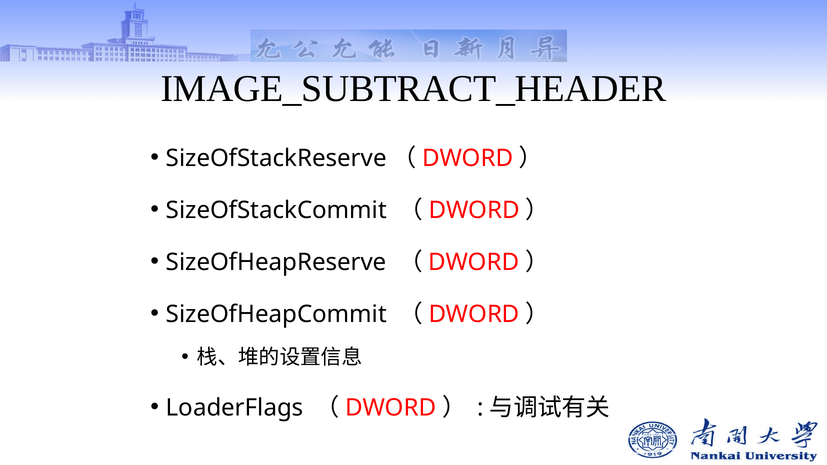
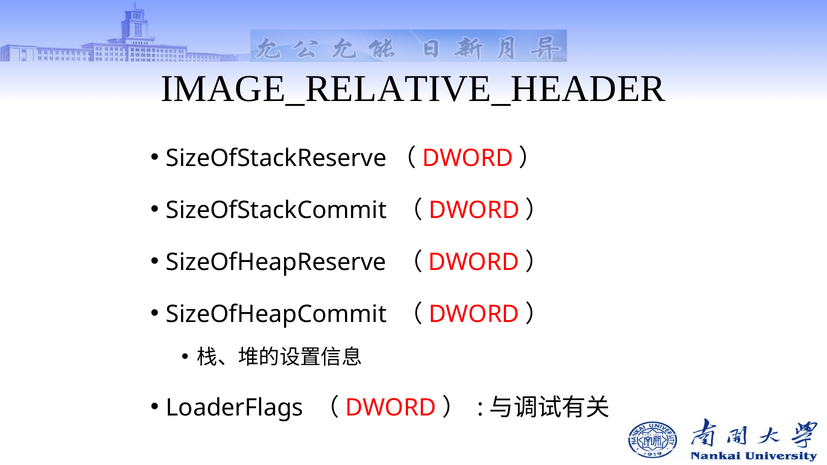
IMAGE_SUBTRACT_HEADER: IMAGE_SUBTRACT_HEADER -> IMAGE_RELATIVE_HEADER
